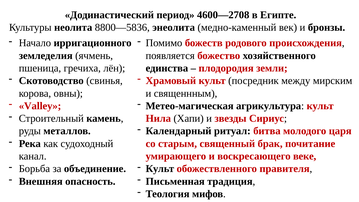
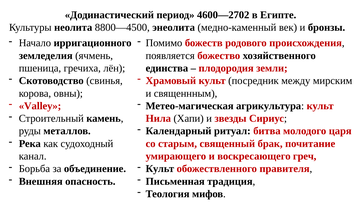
4600—2708: 4600—2708 -> 4600—2702
8800—5836: 8800—5836 -> 8800—4500
веке: веке -> греч
